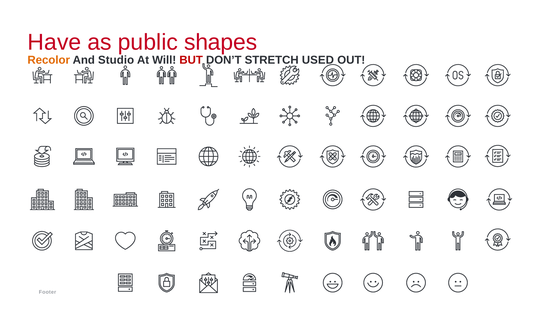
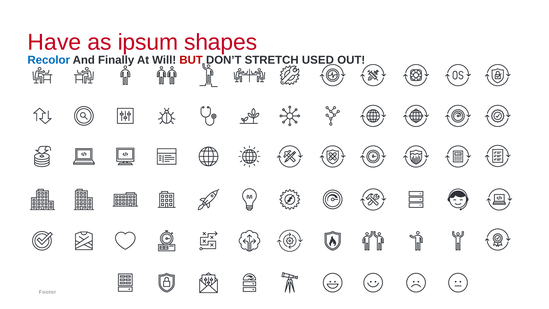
public: public -> ipsum
Recolor colour: orange -> blue
Studio: Studio -> Finally
